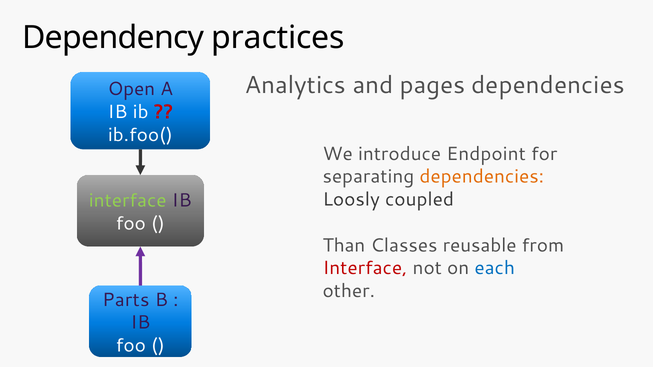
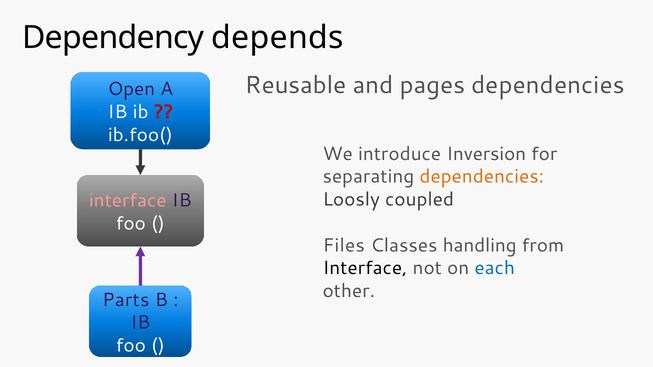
practices: practices -> depends
Analytics: Analytics -> Reusable
Endpoint: Endpoint -> Inversion
interface at (128, 201) colour: light green -> pink
Than: Than -> Files
reusable: reusable -> handling
Interface at (365, 268) colour: red -> black
